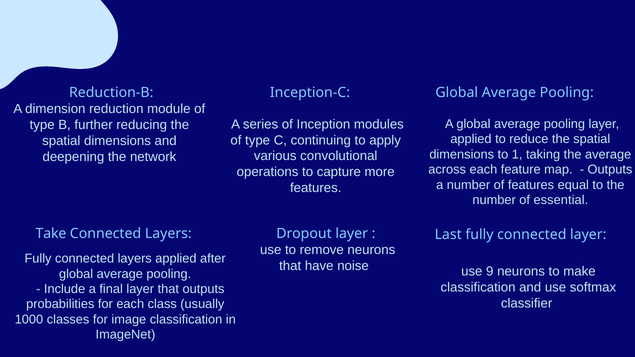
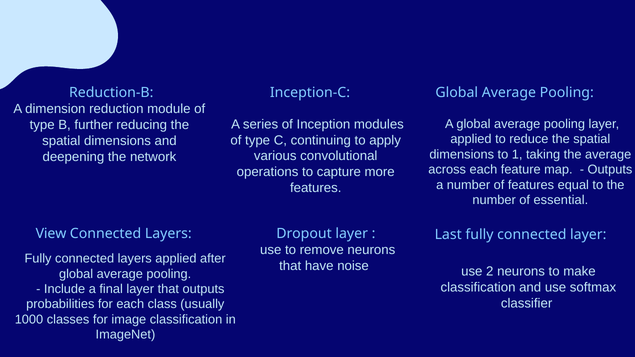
Take: Take -> View
9: 9 -> 2
